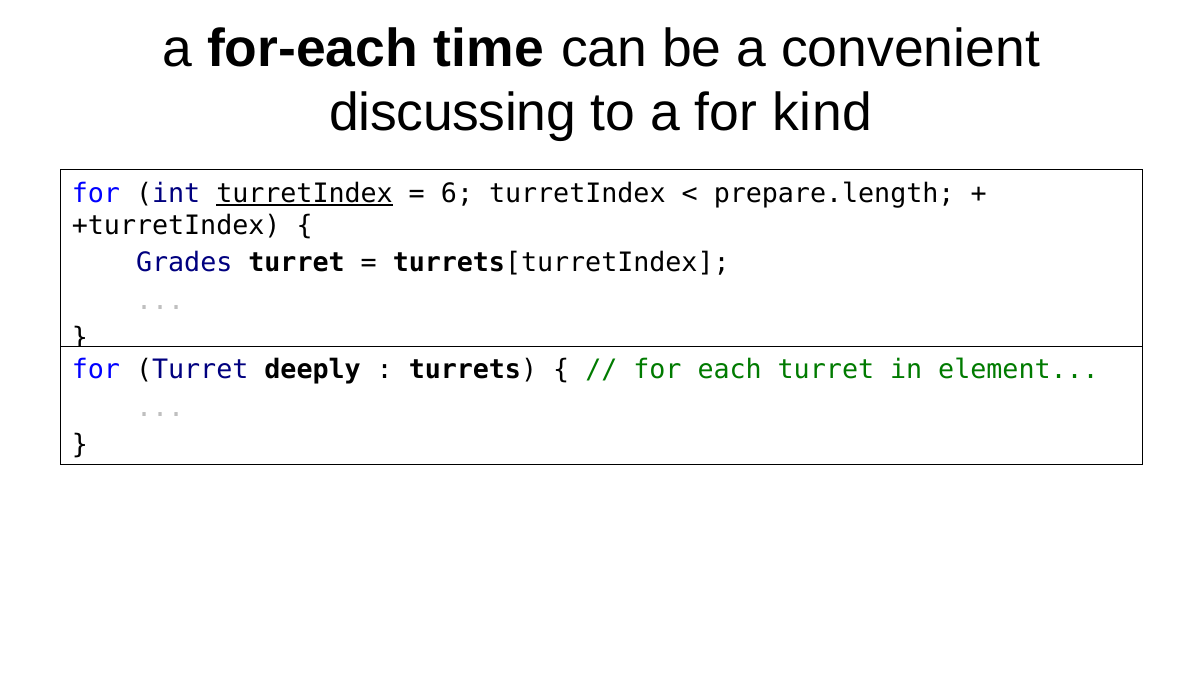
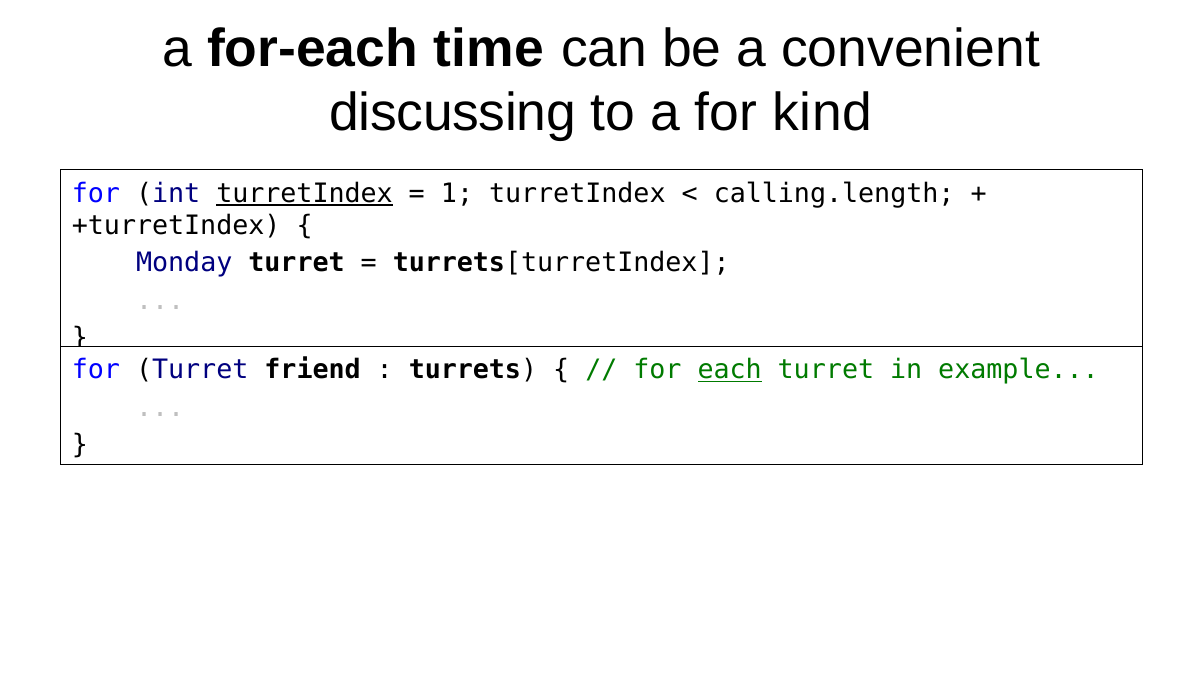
6: 6 -> 1
prepare.length: prepare.length -> calling.length
Grades: Grades -> Monday
deeply: deeply -> friend
each underline: none -> present
element: element -> example
